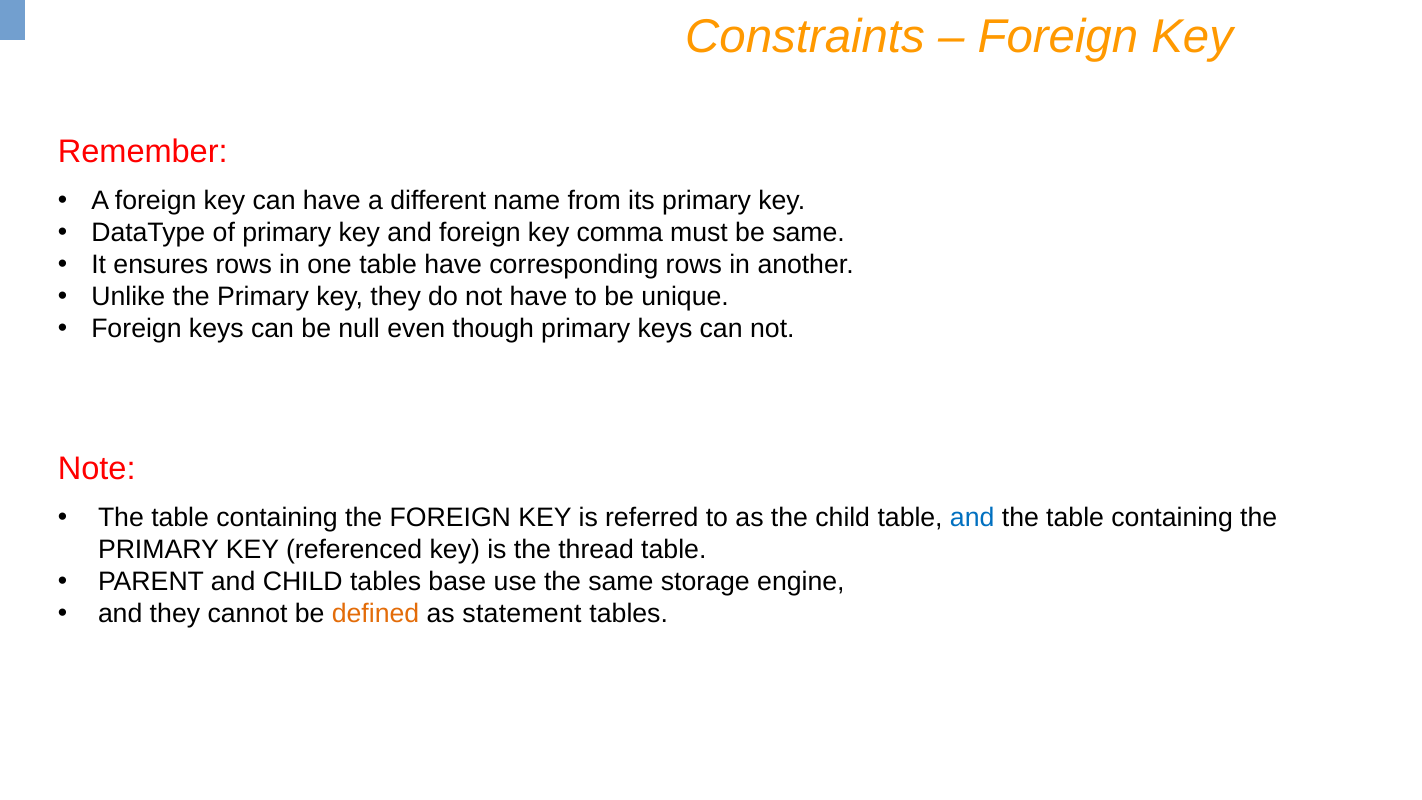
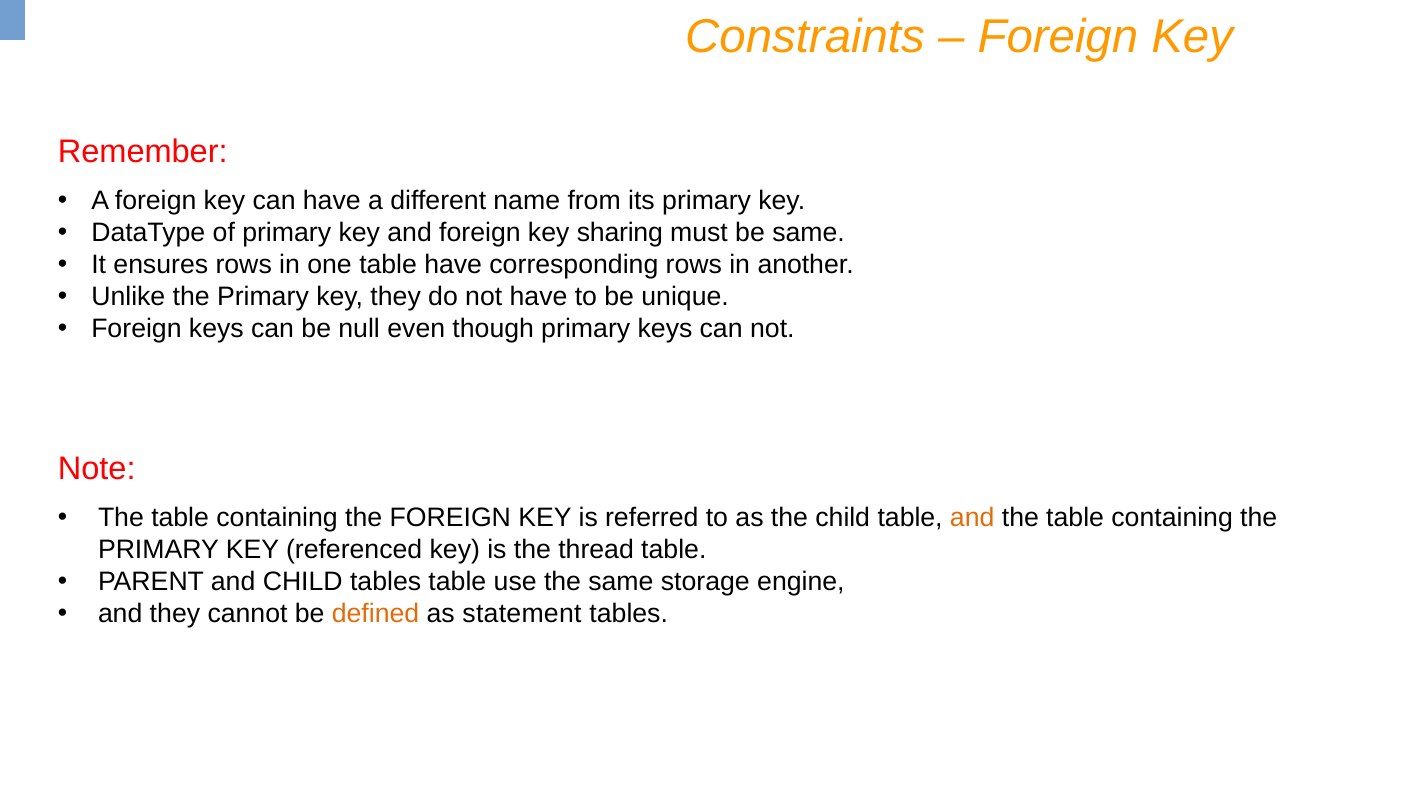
comma: comma -> sharing
and at (972, 518) colour: blue -> orange
tables base: base -> table
